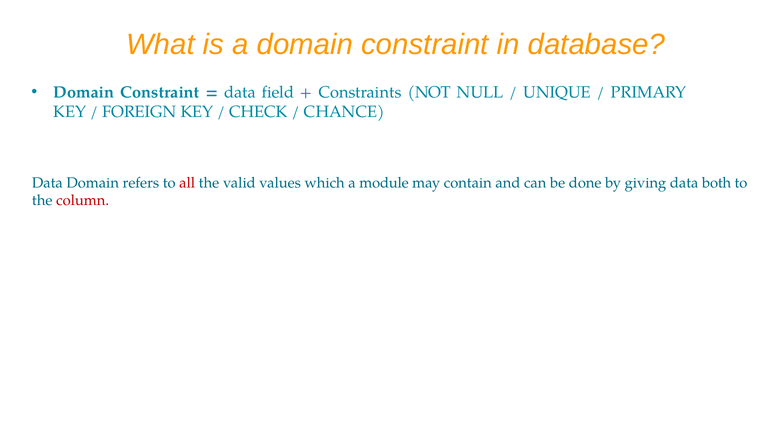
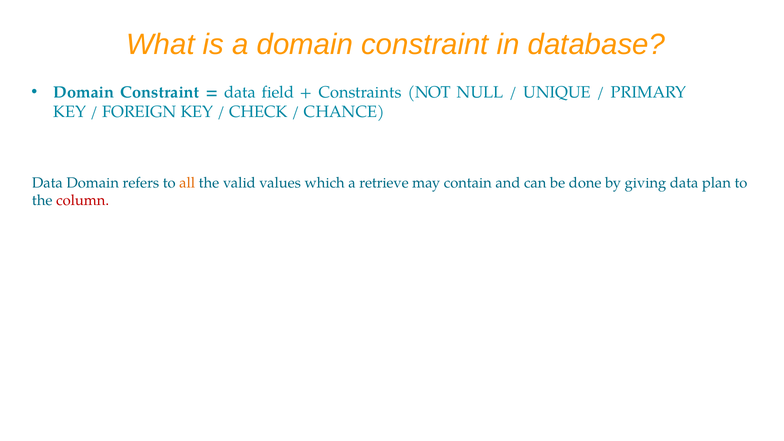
all colour: red -> orange
module: module -> retrieve
both: both -> plan
